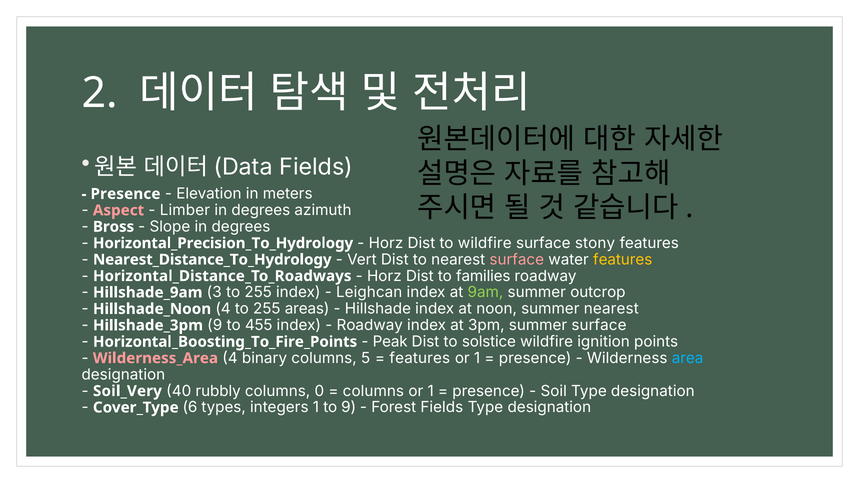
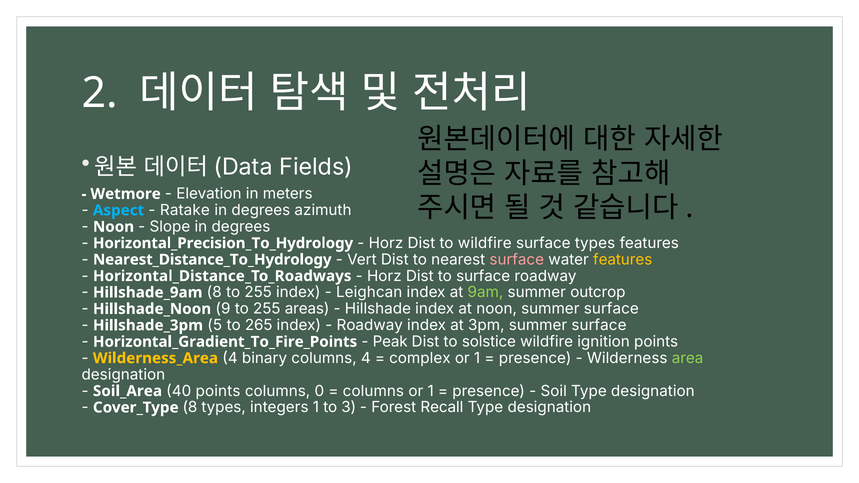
Presence at (125, 194): Presence -> Wetmore
Aspect colour: pink -> light blue
Limber: Limber -> Ratake
Bross at (114, 227): Bross -> Noon
surface stony: stony -> types
to families: families -> surface
Hillshade_9am 3: 3 -> 8
Hillshade_Noon 4: 4 -> 9
noon summer nearest: nearest -> surface
Hillshade_3pm 9: 9 -> 5
455: 455 -> 265
Horizontal_Boosting_To_Fire_Points: Horizontal_Boosting_To_Fire_Points -> Horizontal_Gradient_To_Fire_Points
Wilderness_Area colour: pink -> yellow
columns 5: 5 -> 4
features at (420, 358): features -> complex
area colour: light blue -> light green
Soil_Very: Soil_Very -> Soil_Area
40 rubbly: rubbly -> points
Cover_Type 6: 6 -> 8
to 9: 9 -> 3
Forest Fields: Fields -> Recall
